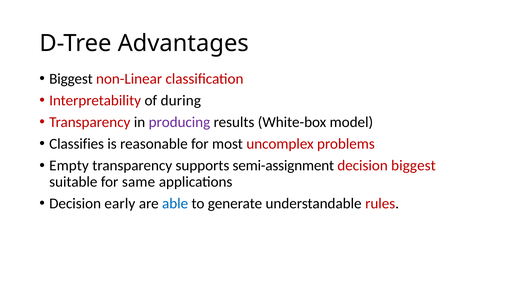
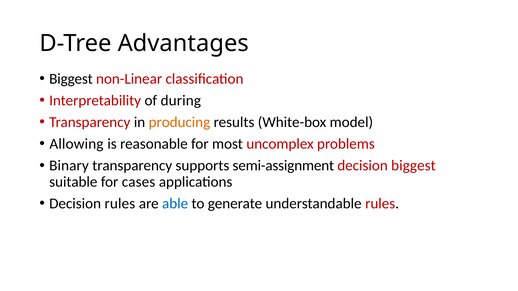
producing colour: purple -> orange
Classifies: Classifies -> Allowing
Empty: Empty -> Binary
same: same -> cases
Decision early: early -> rules
